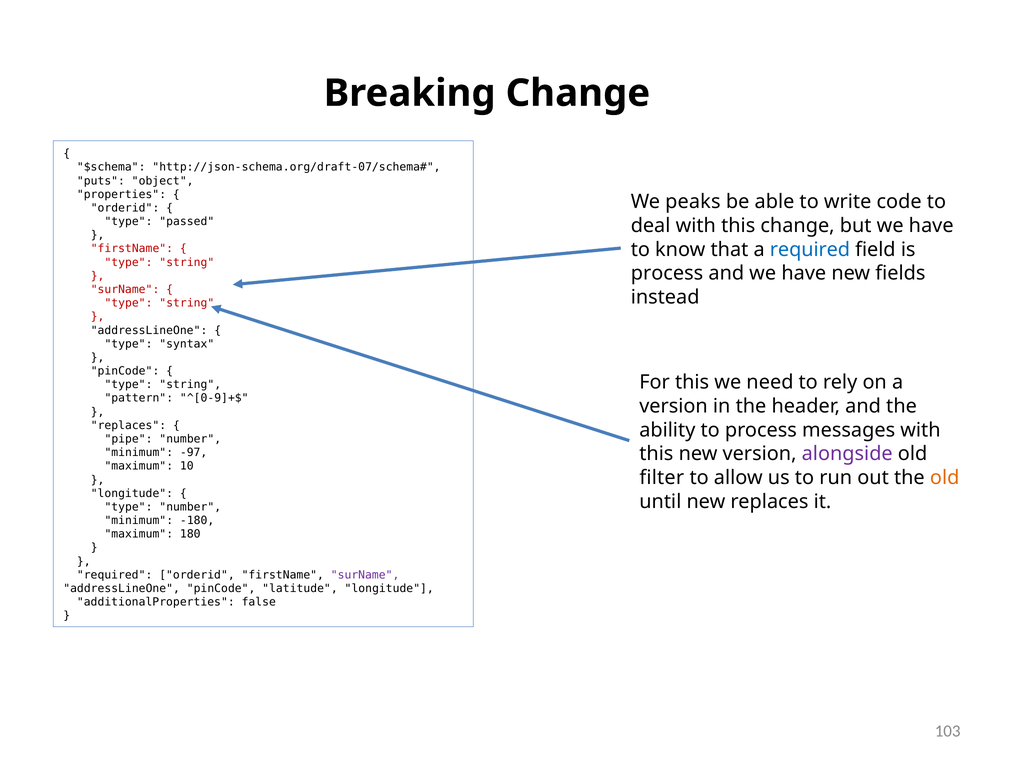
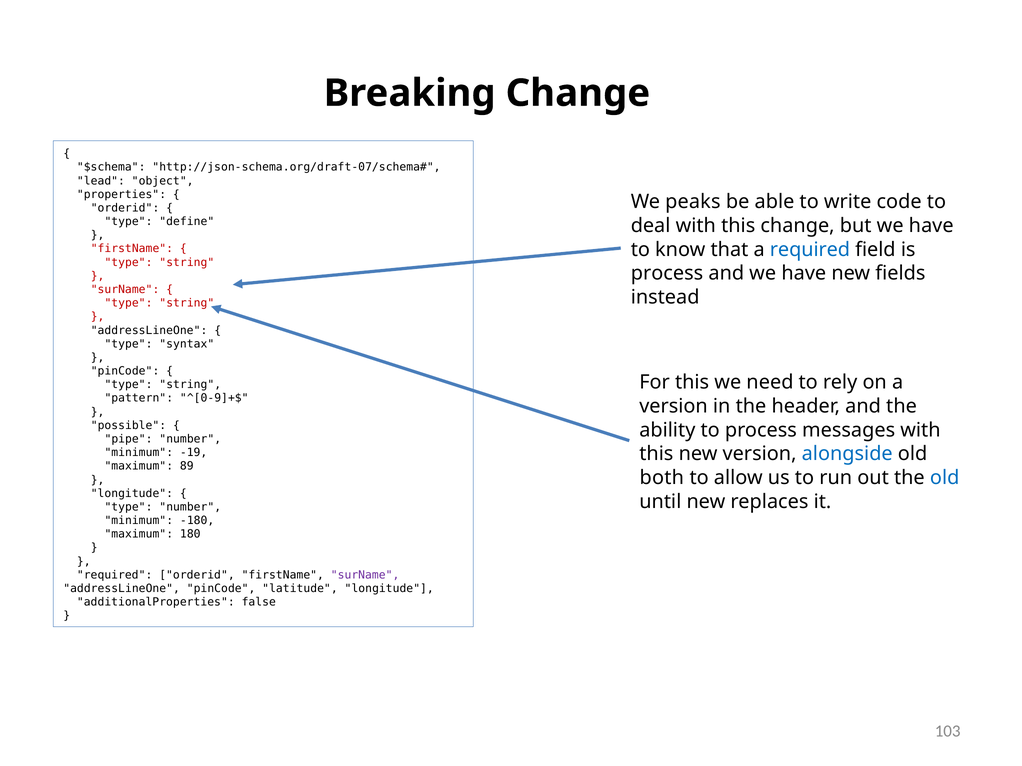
puts: puts -> lead
passed: passed -> define
replaces at (128, 426): replaces -> possible
-97: -97 -> -19
alongside colour: purple -> blue
10: 10 -> 89
filter: filter -> both
old at (945, 478) colour: orange -> blue
